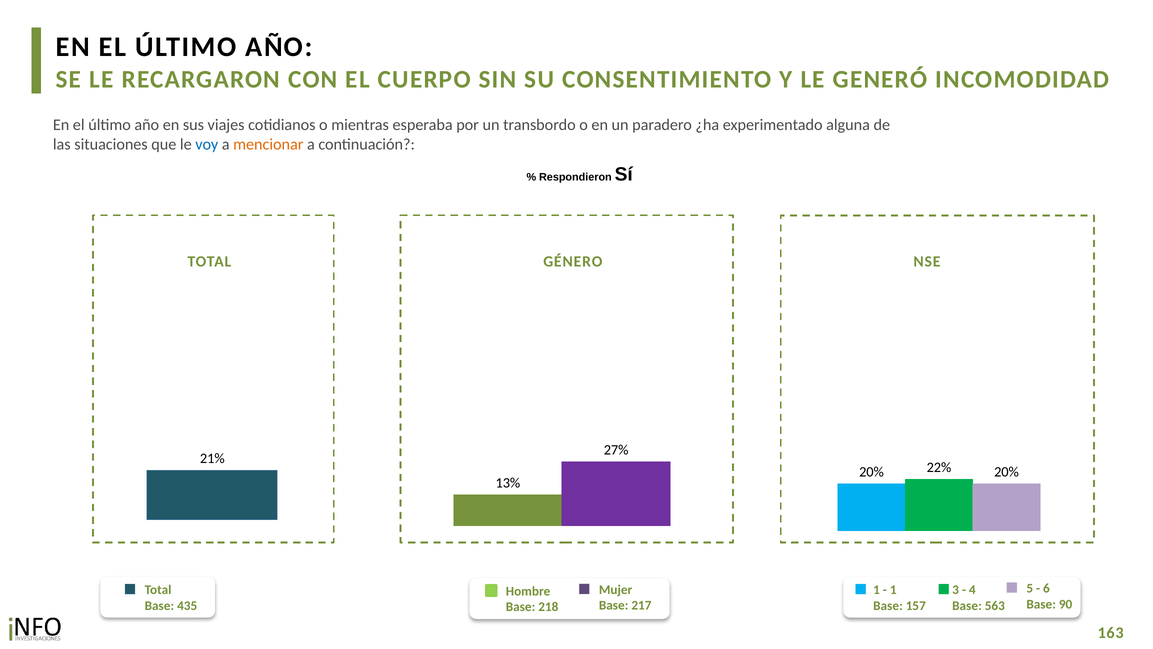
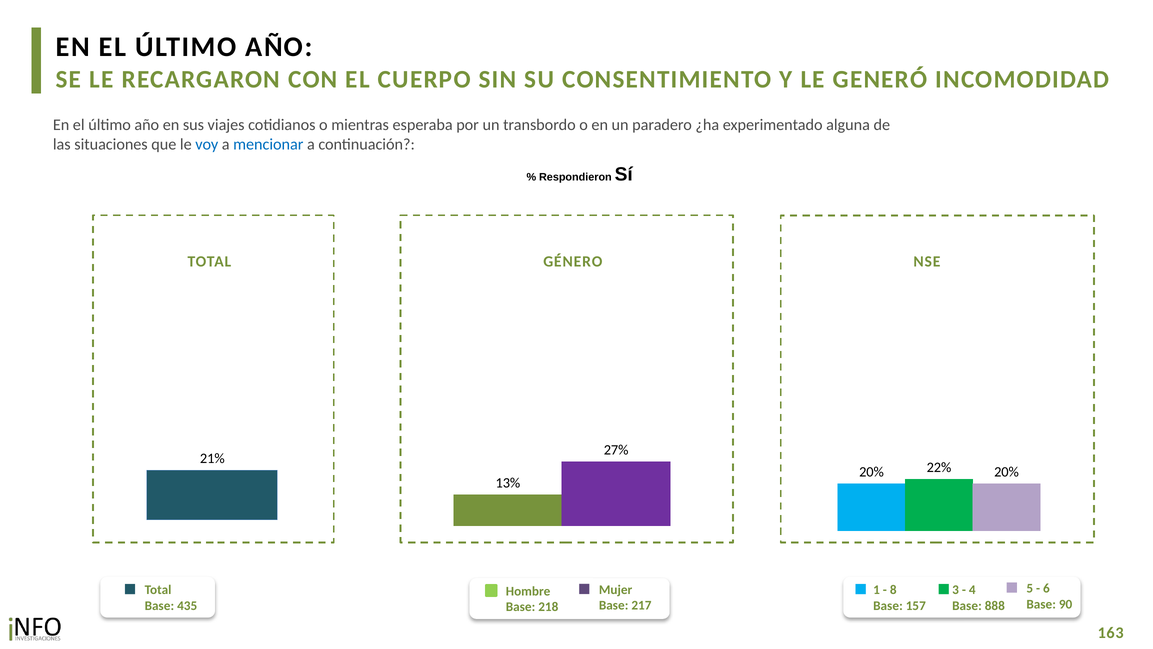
mencionar colour: orange -> blue
1 at (893, 589): 1 -> 8
563: 563 -> 888
